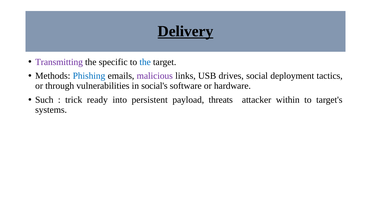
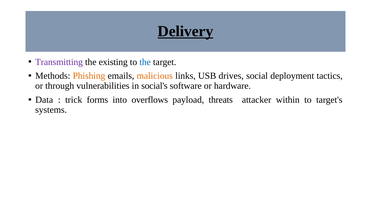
specific: specific -> existing
Phishing colour: blue -> orange
malicious colour: purple -> orange
Such: Such -> Data
ready: ready -> forms
persistent: persistent -> overflows
